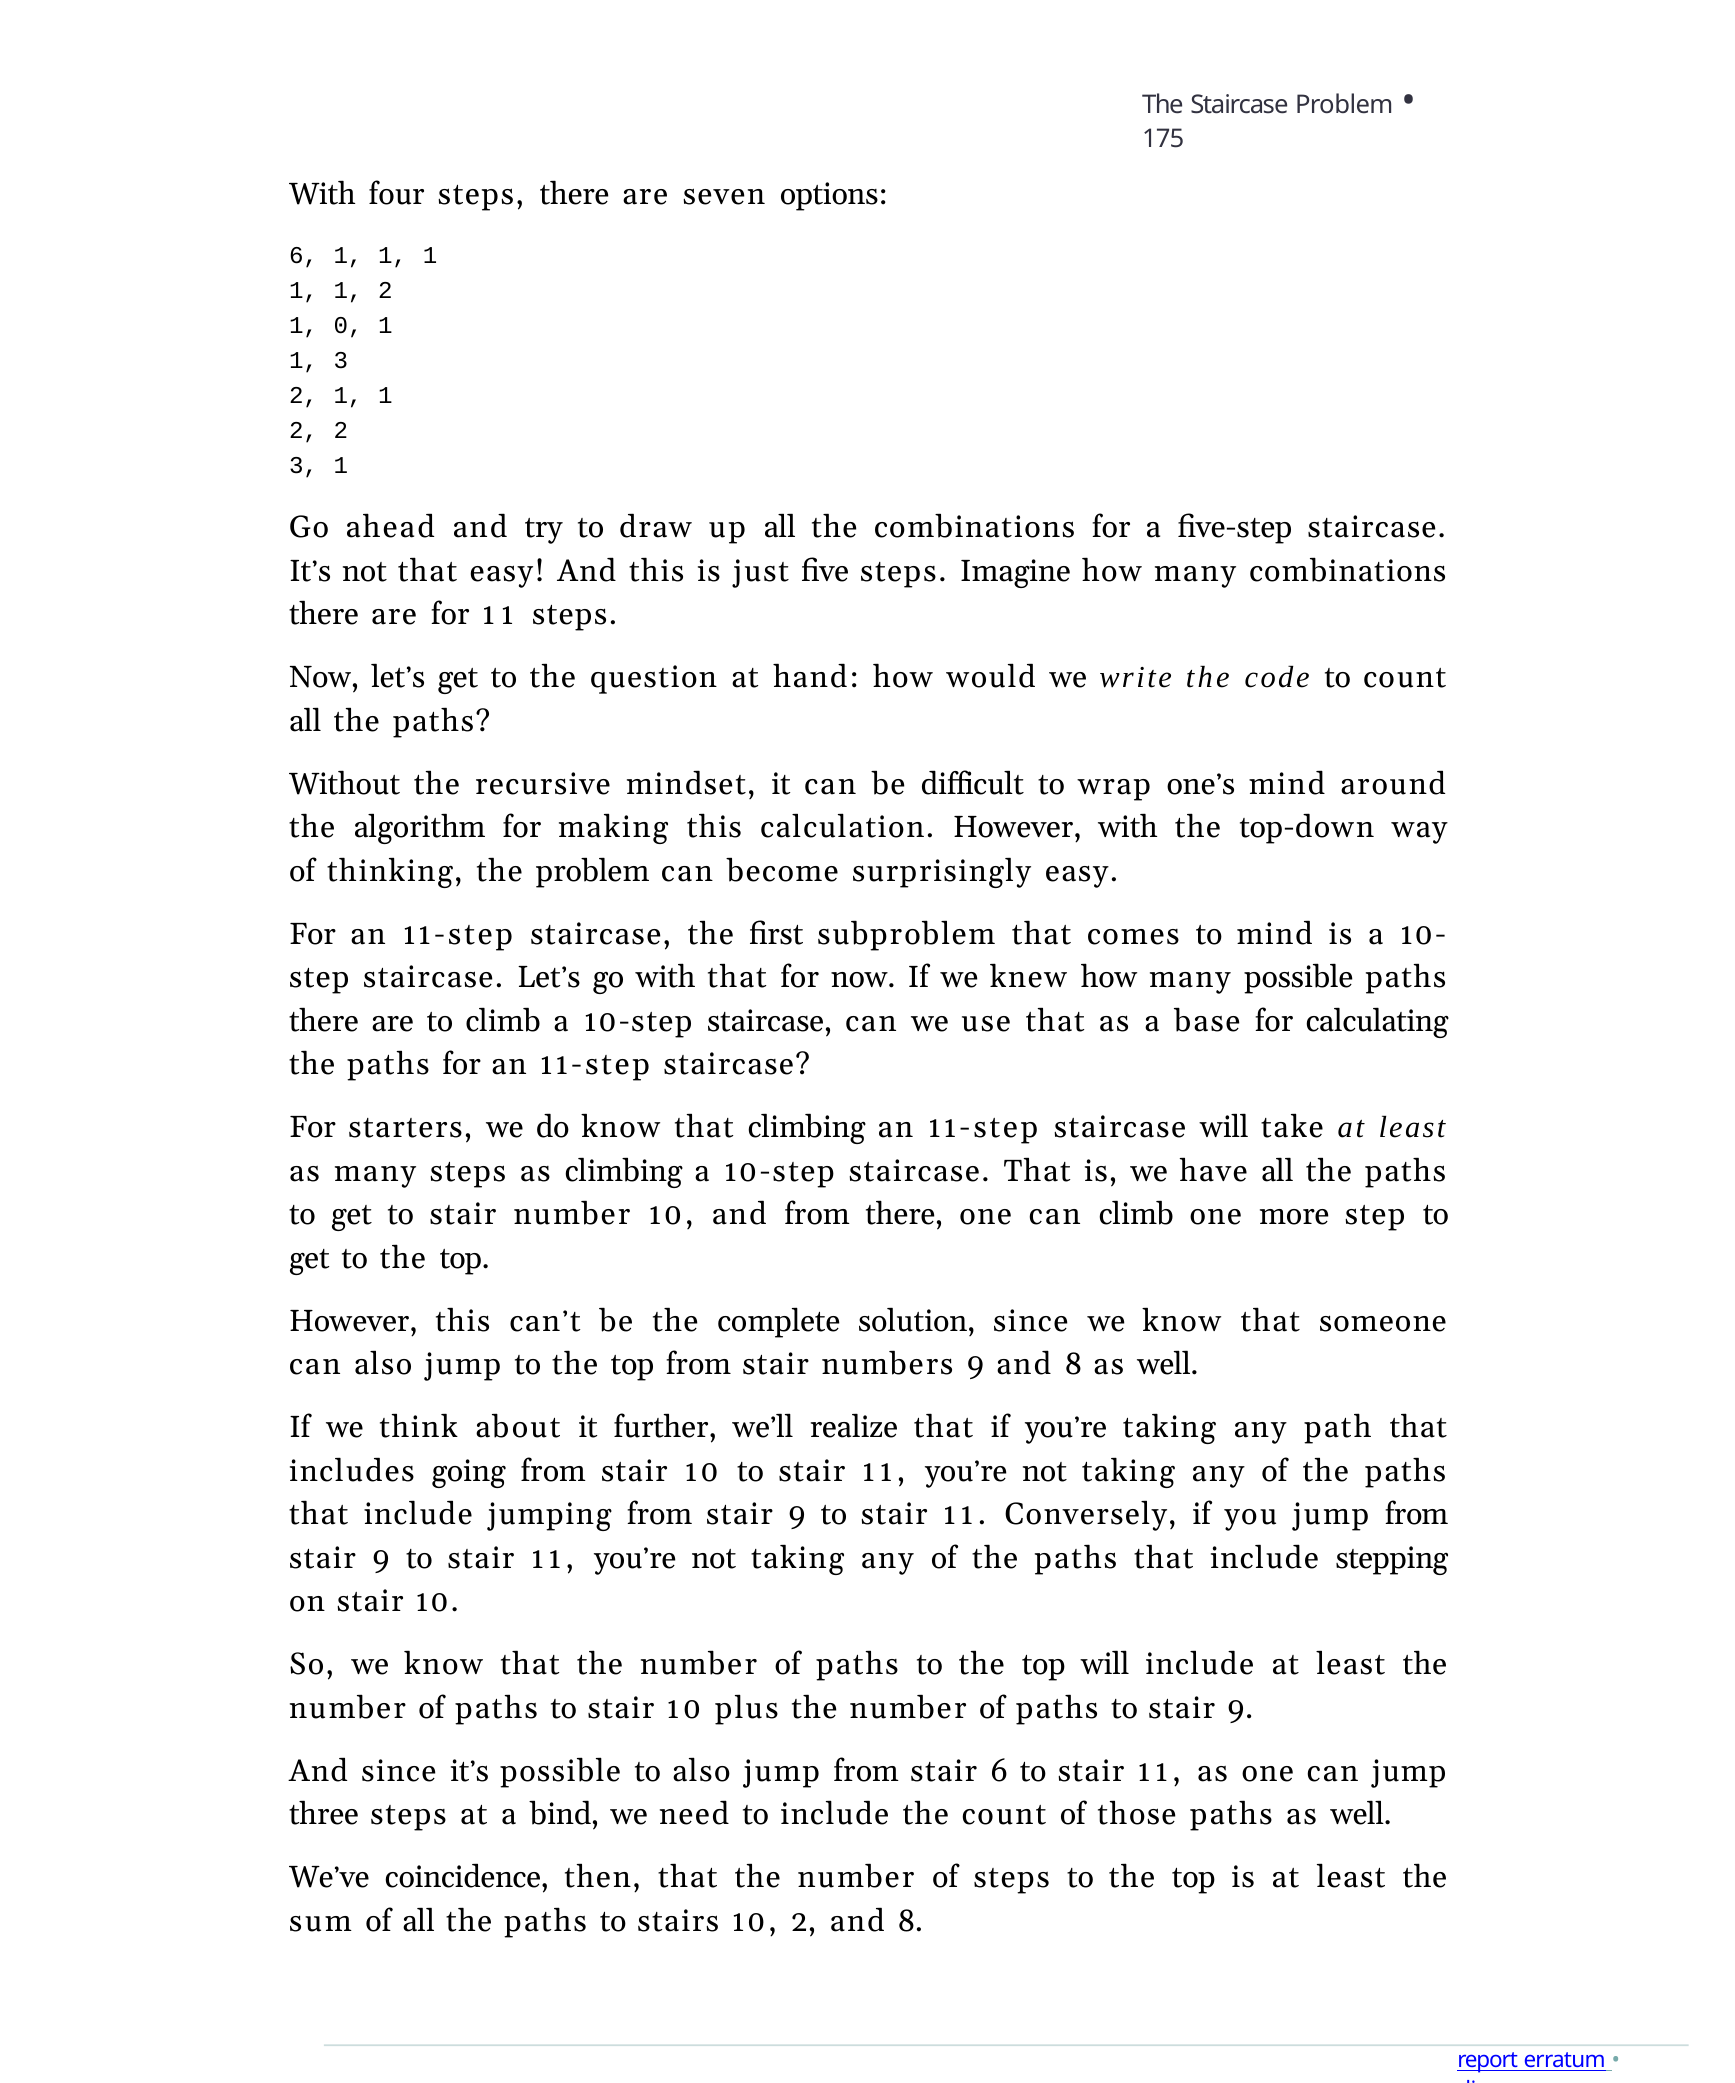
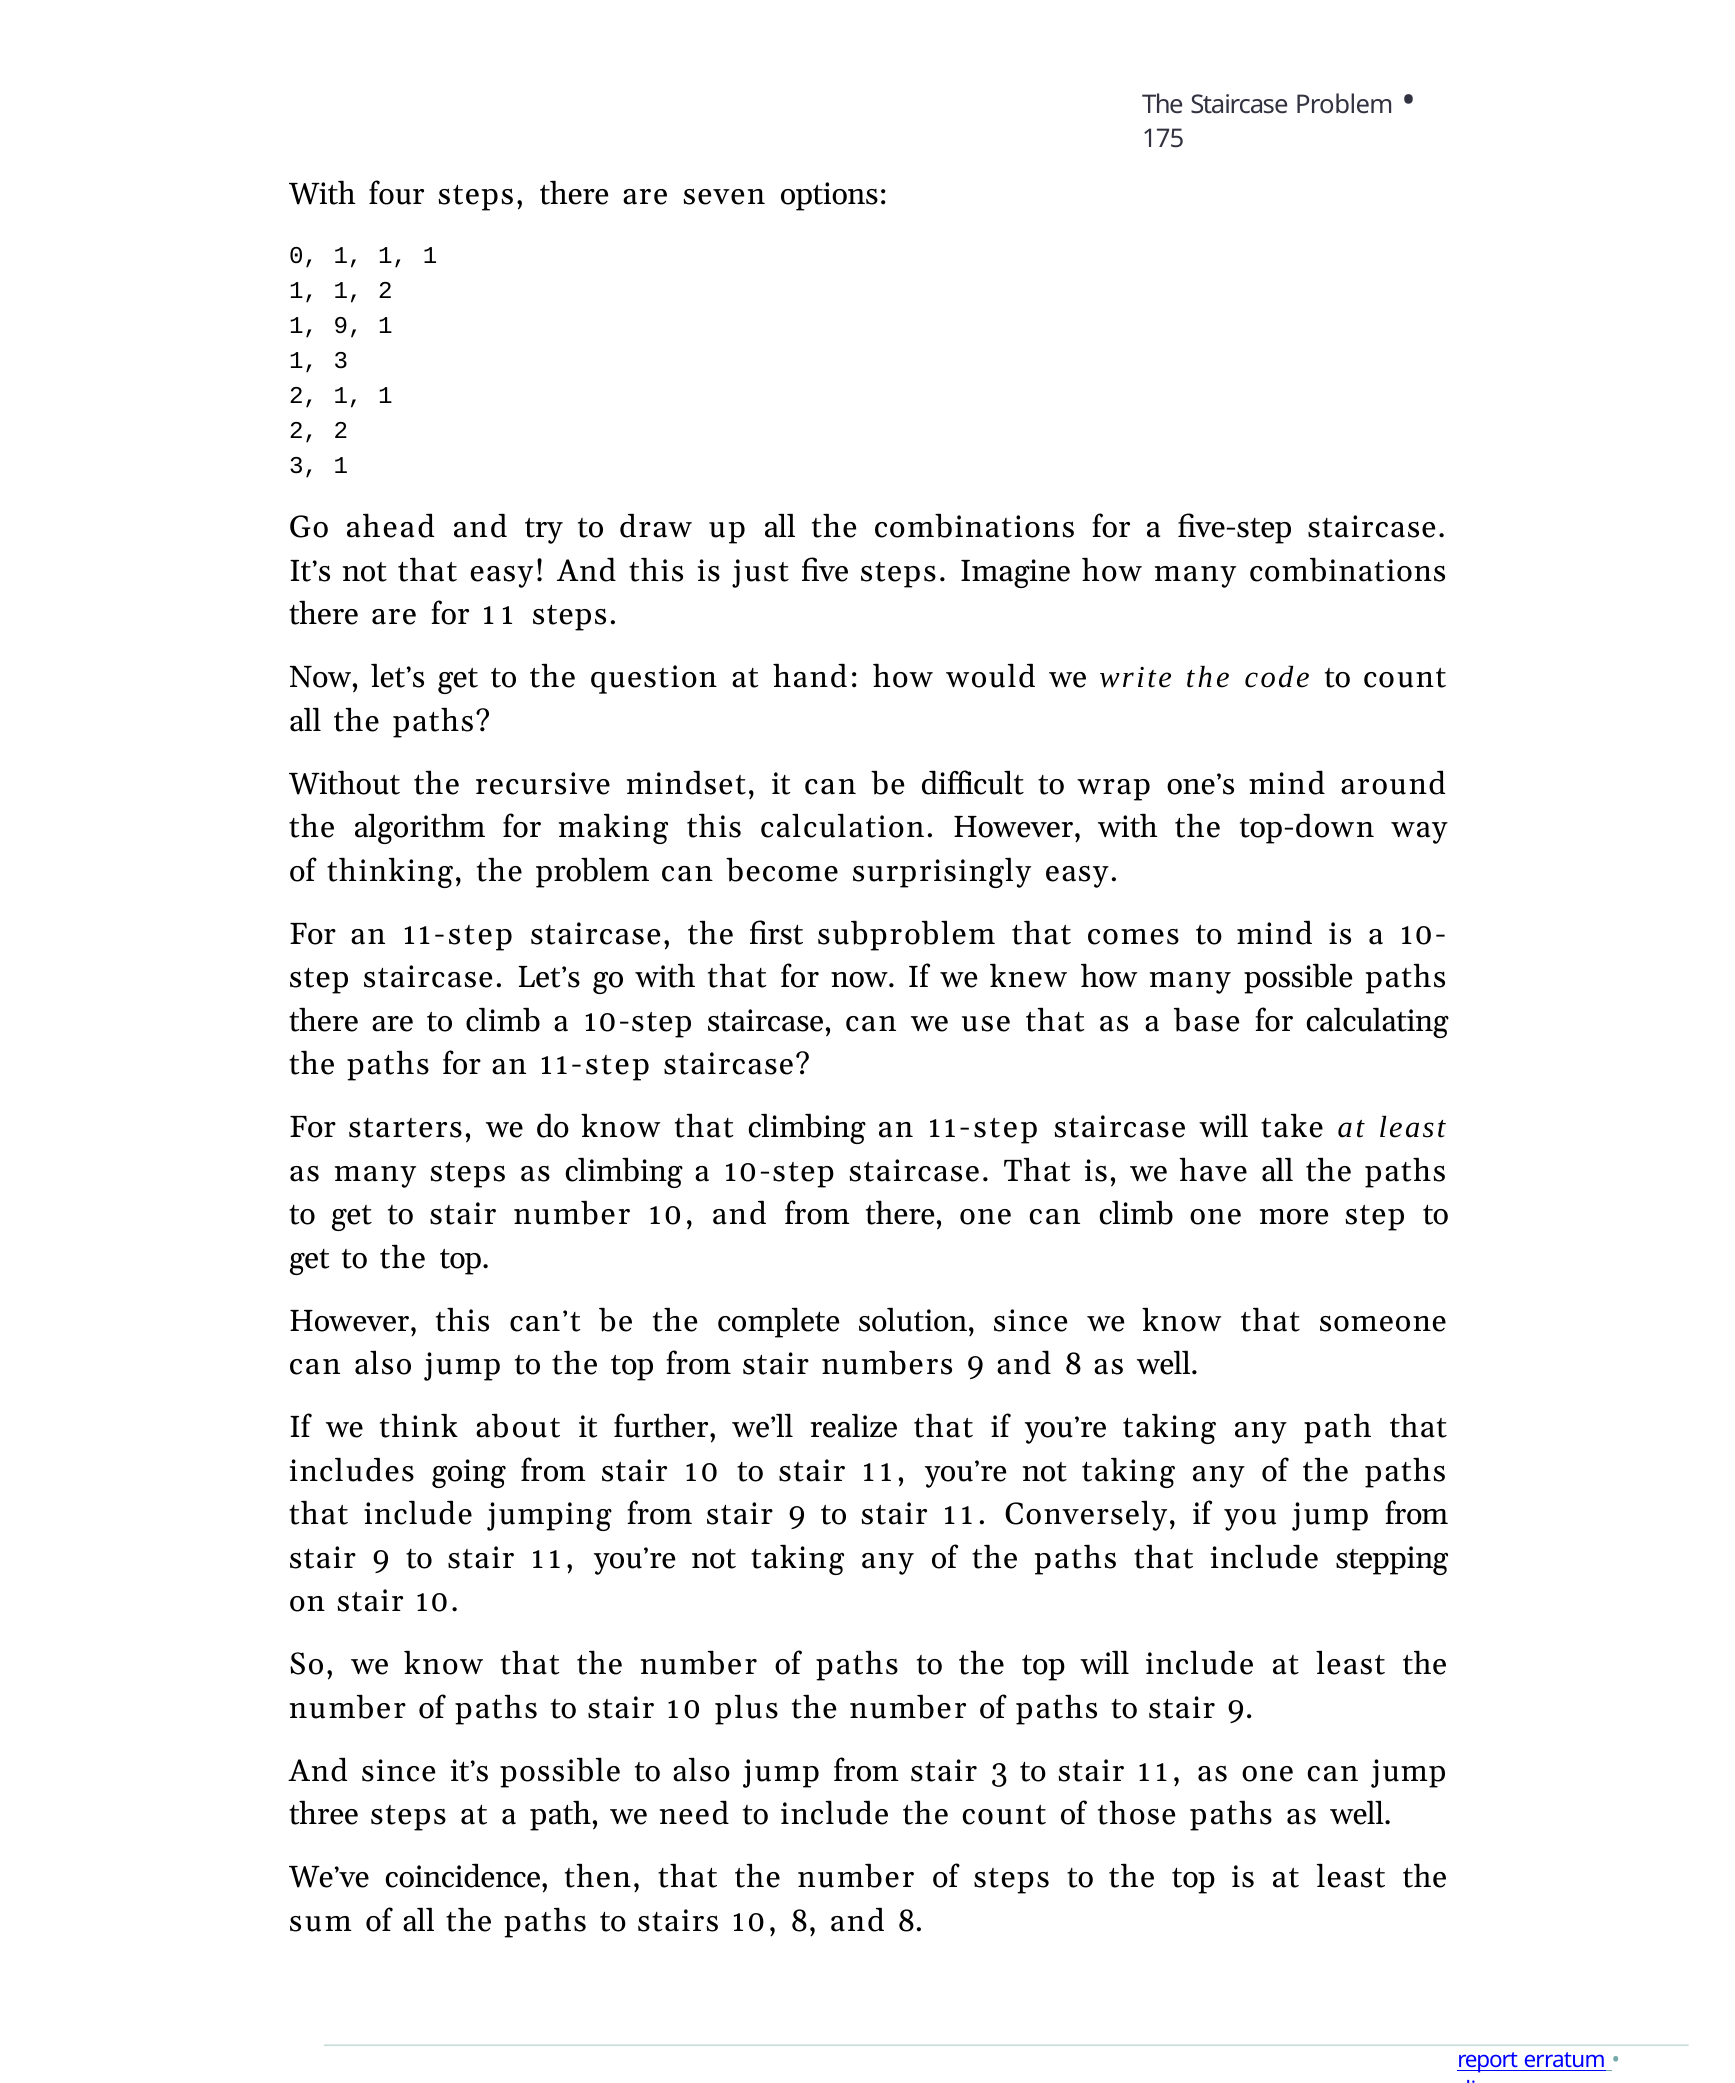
6 at (304, 256): 6 -> 0
1 0: 0 -> 9
stair 6: 6 -> 3
a bind: bind -> path
10 2: 2 -> 8
